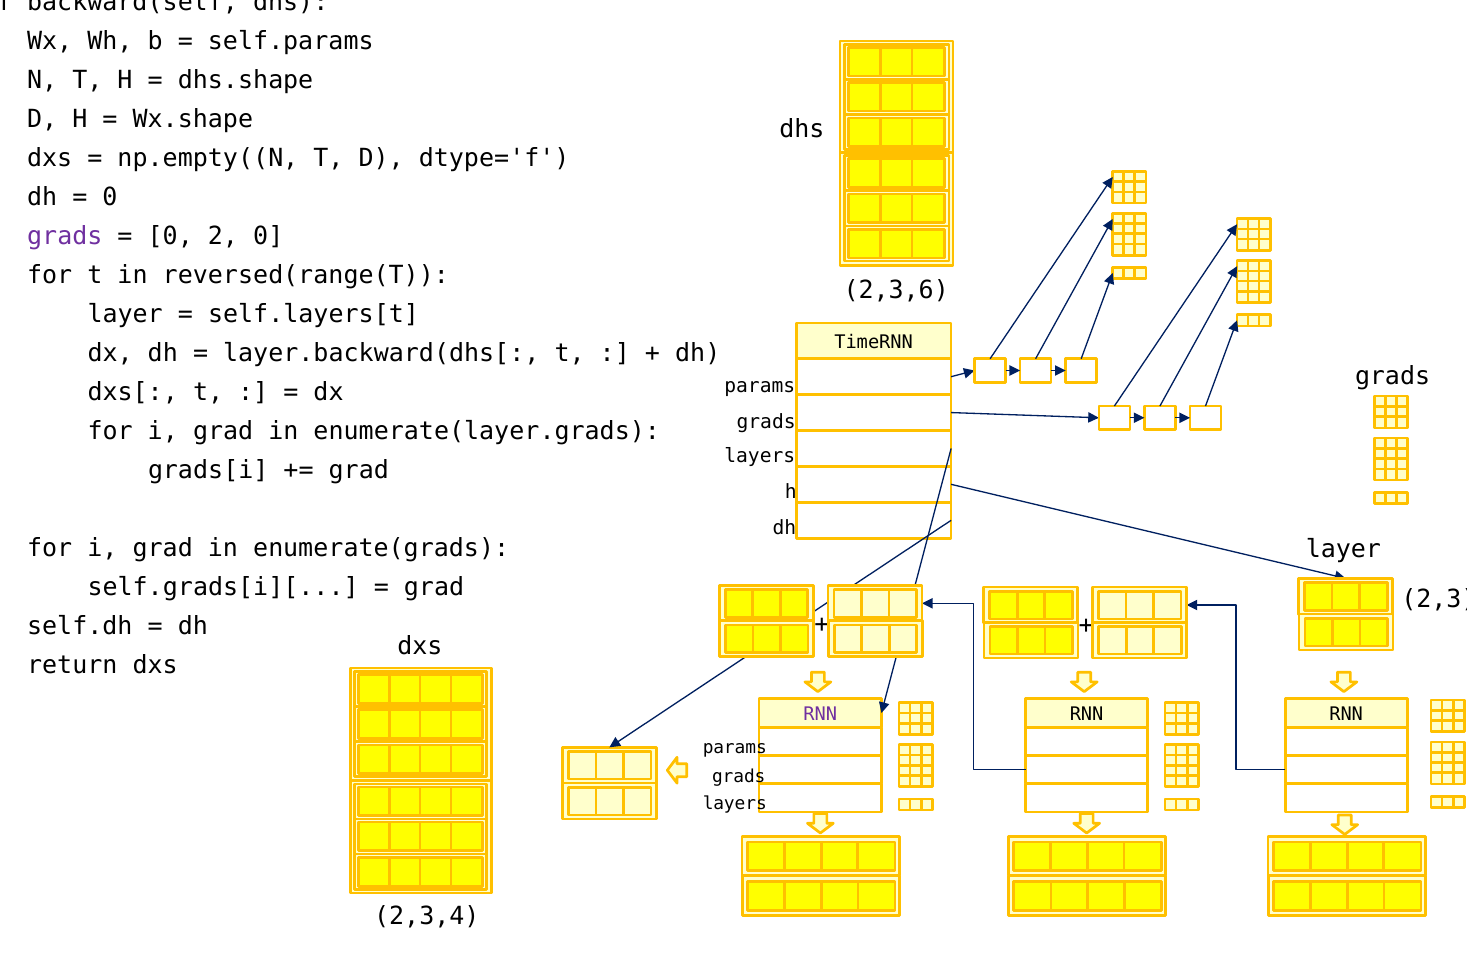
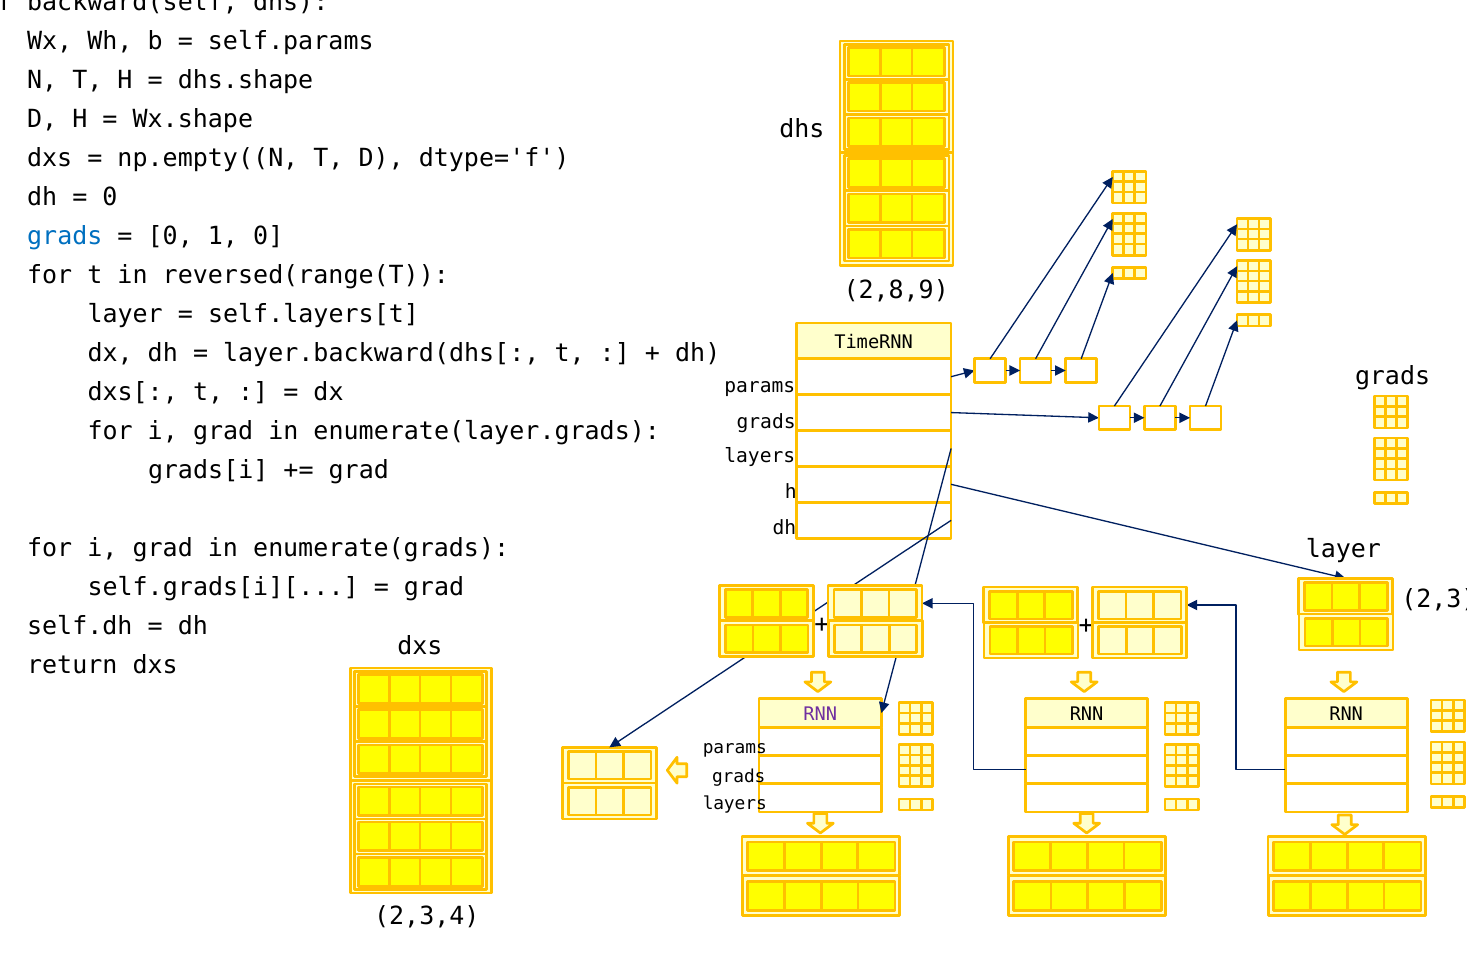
grads at (65, 236) colour: purple -> blue
2: 2 -> 1
2,3,6: 2,3,6 -> 2,8,9
